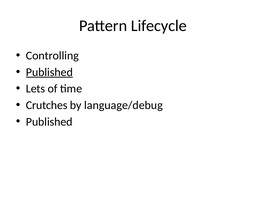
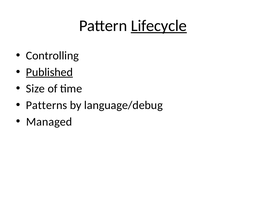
Lifecycle underline: none -> present
Lets: Lets -> Size
Crutches: Crutches -> Patterns
Published at (49, 122): Published -> Managed
